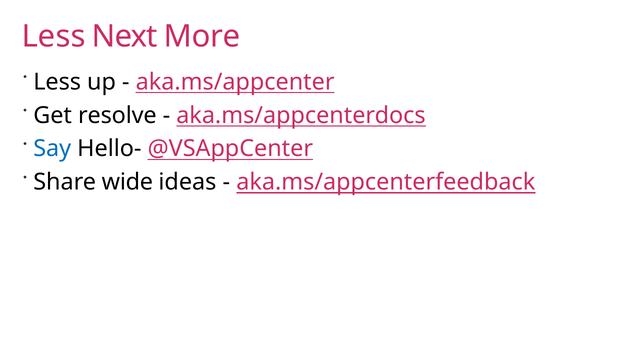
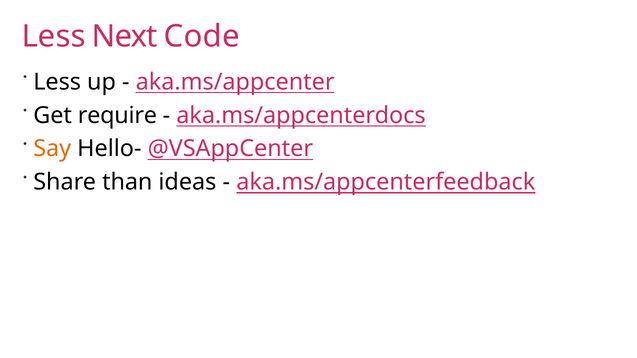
More: More -> Code
resolve: resolve -> require
Say colour: blue -> orange
wide: wide -> than
